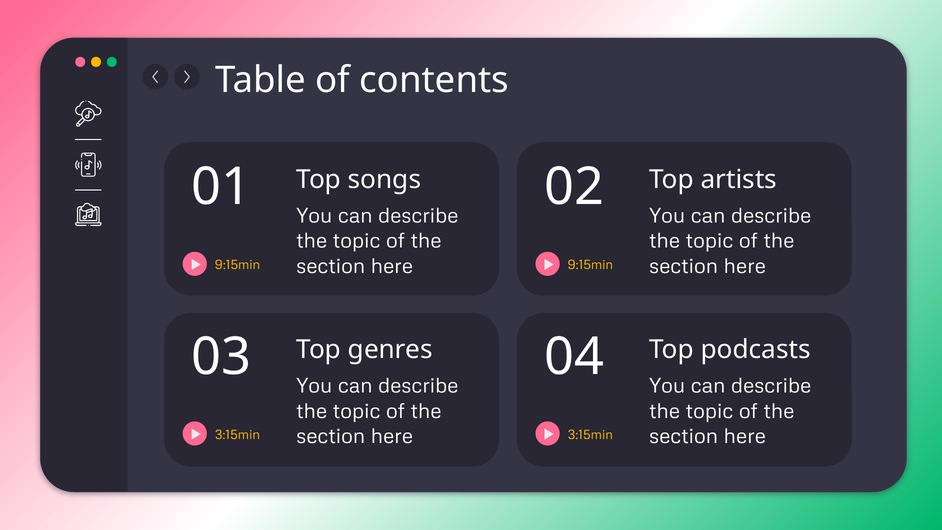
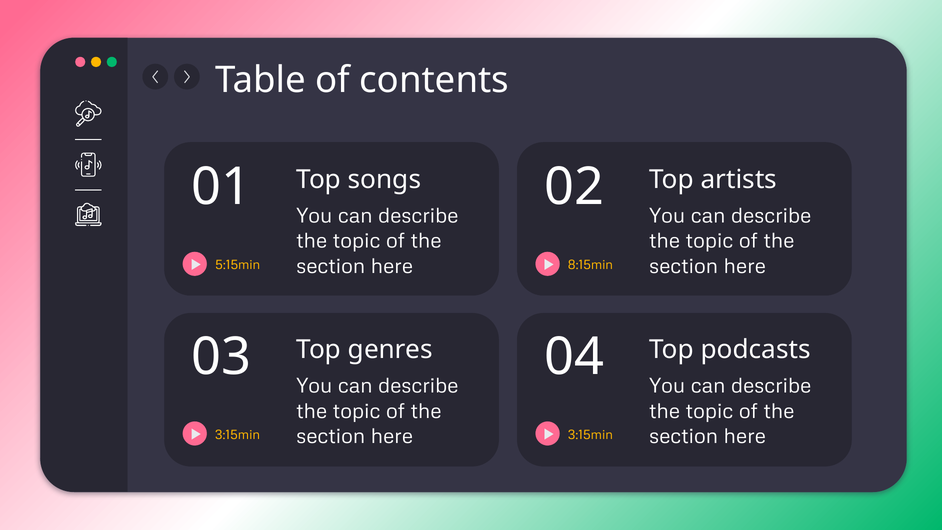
9:15min at (238, 265): 9:15min -> 5:15min
9:15min at (590, 265): 9:15min -> 8:15min
